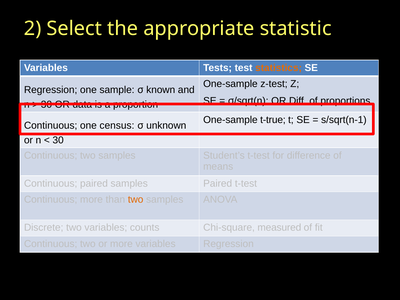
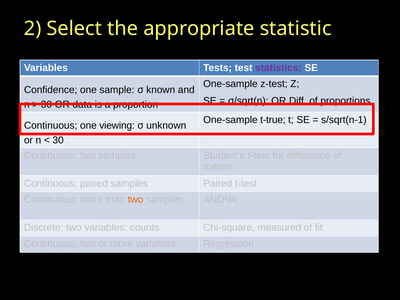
statistics colour: orange -> purple
Regression at (51, 90): Regression -> Confidence
census: census -> viewing
